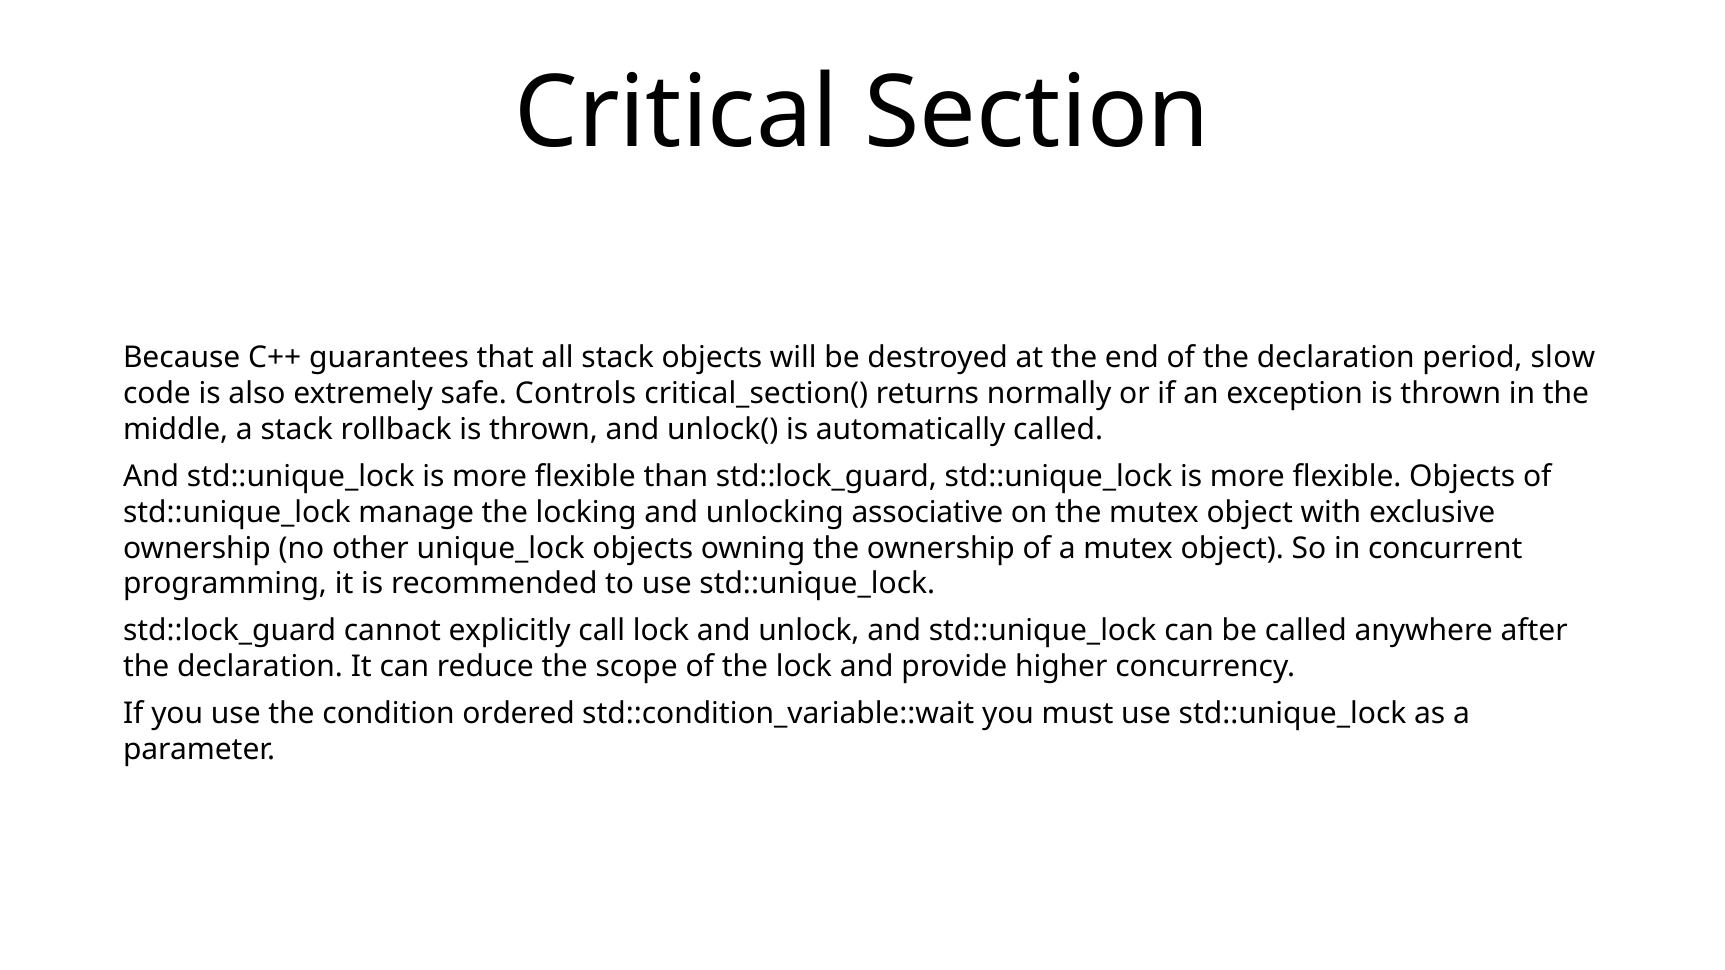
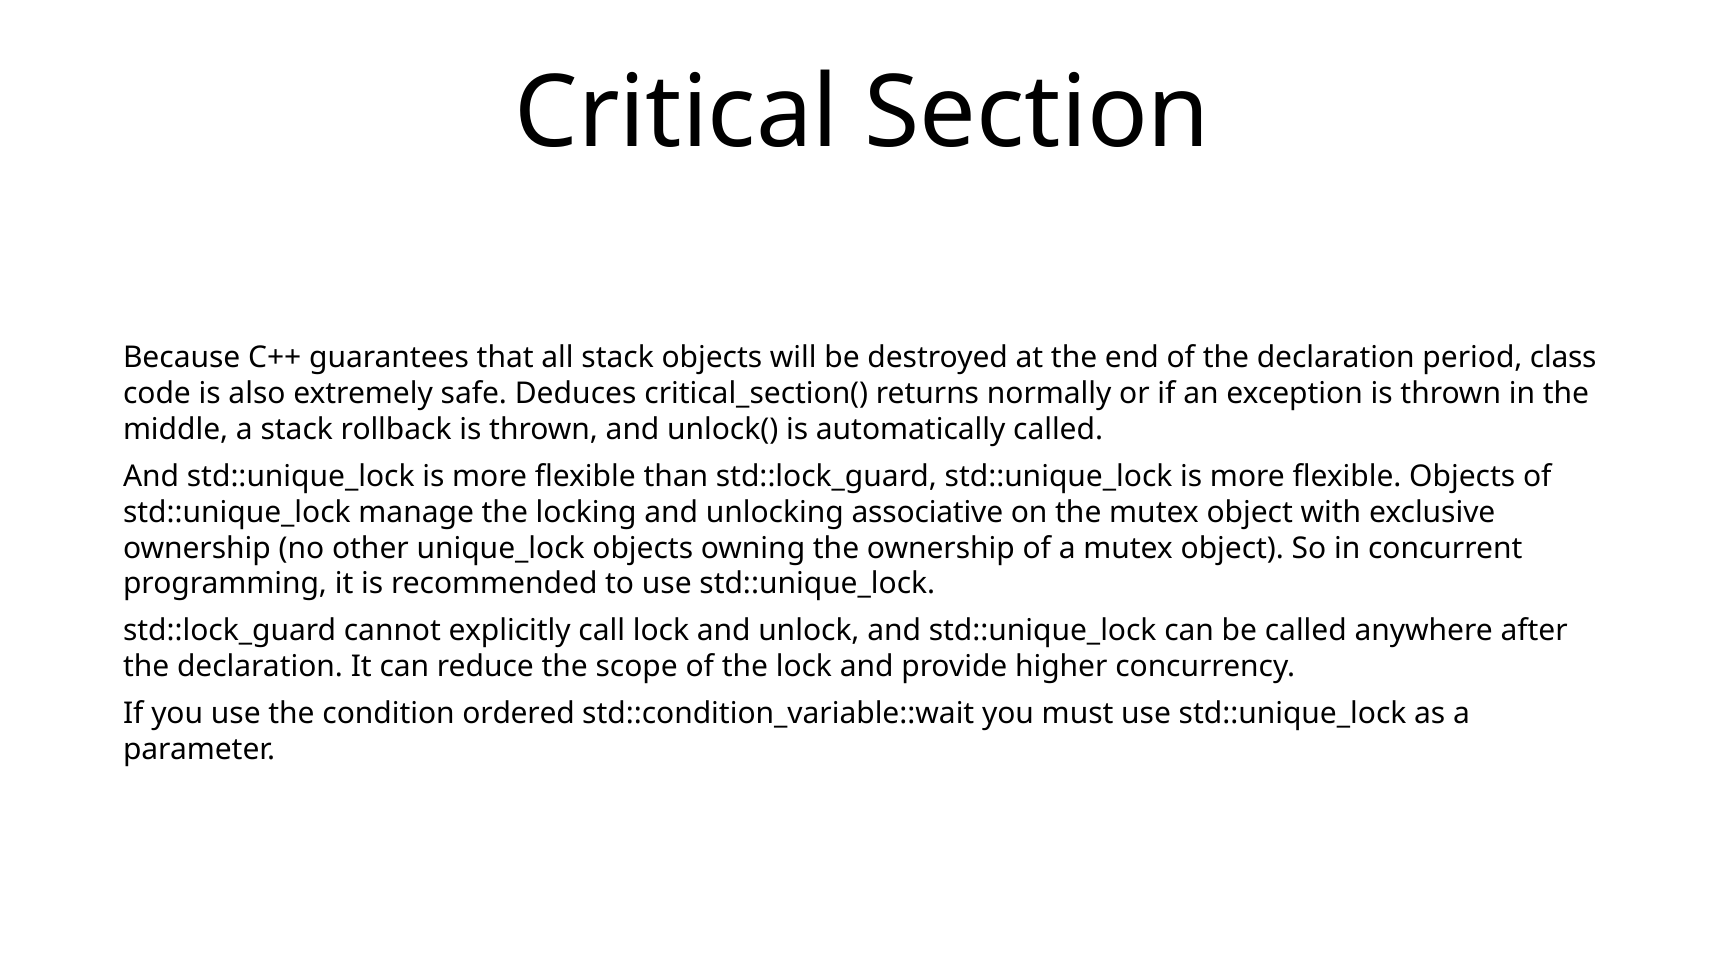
slow: slow -> class
Controls: Controls -> Deduces
